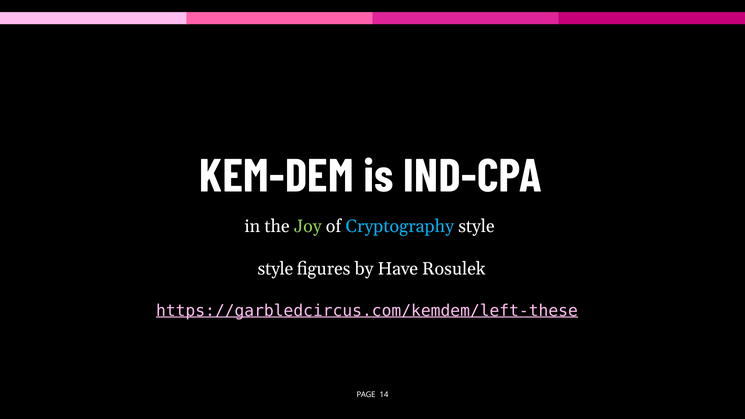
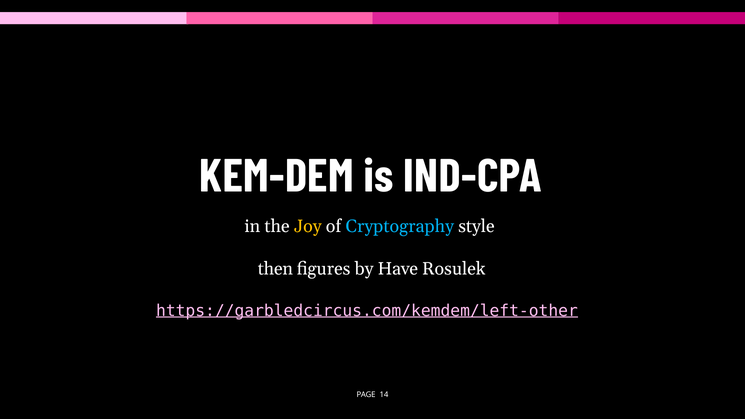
Joy colour: light green -> yellow
style at (275, 269): style -> then
https://garbledcircus.com/kemdem/left-these: https://garbledcircus.com/kemdem/left-these -> https://garbledcircus.com/kemdem/left-other
